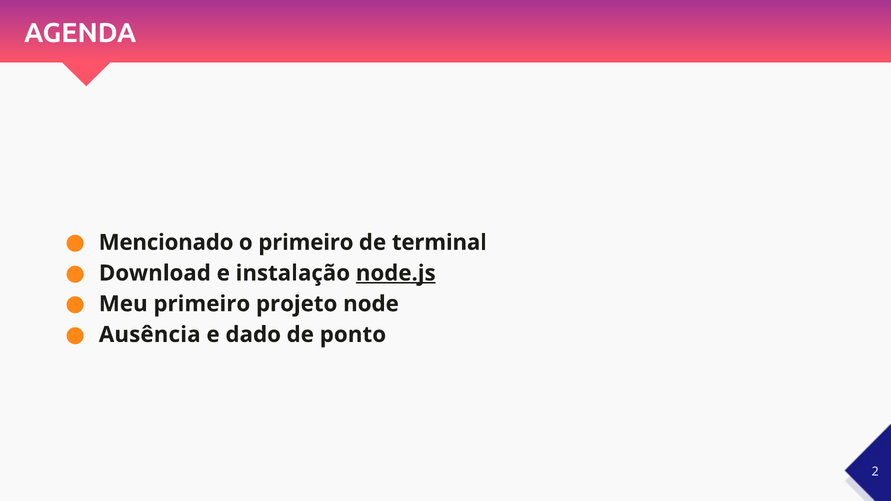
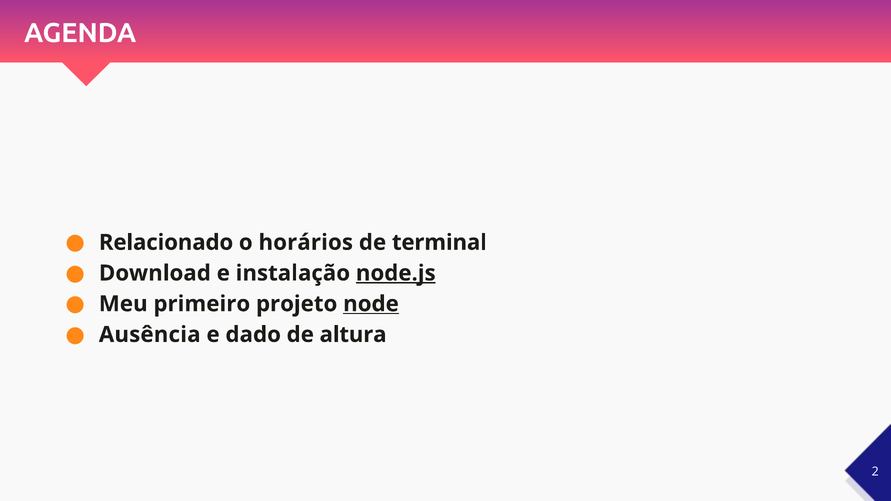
Mencionado: Mencionado -> Relacionado
o primeiro: primeiro -> horários
node underline: none -> present
ponto: ponto -> altura
